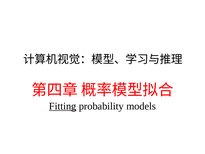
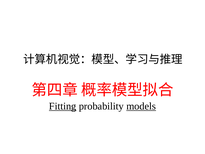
models underline: none -> present
